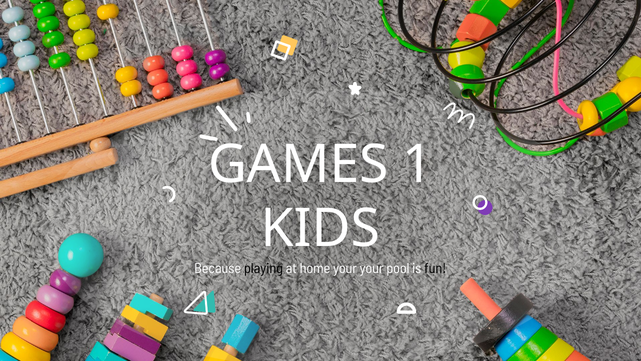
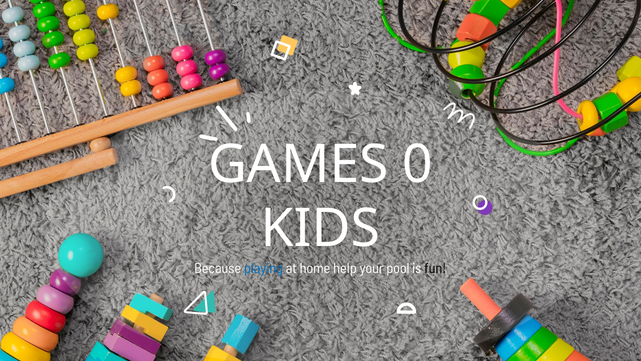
1: 1 -> 0
playing colour: black -> blue
home your: your -> help
